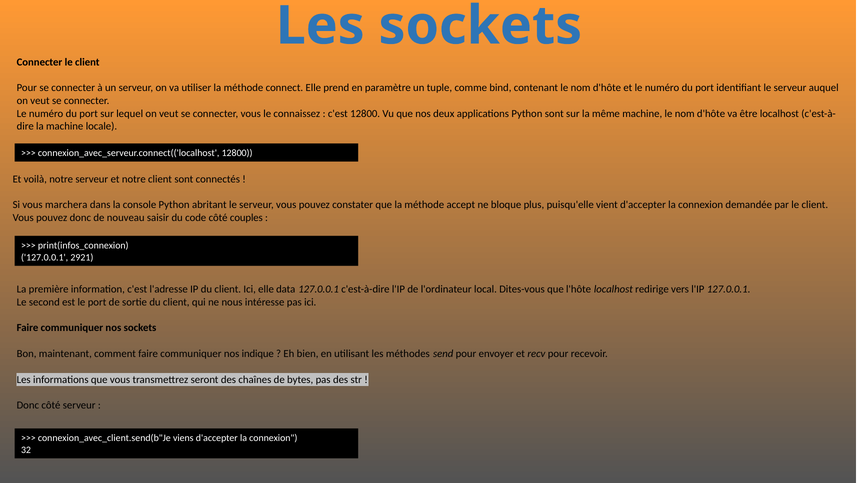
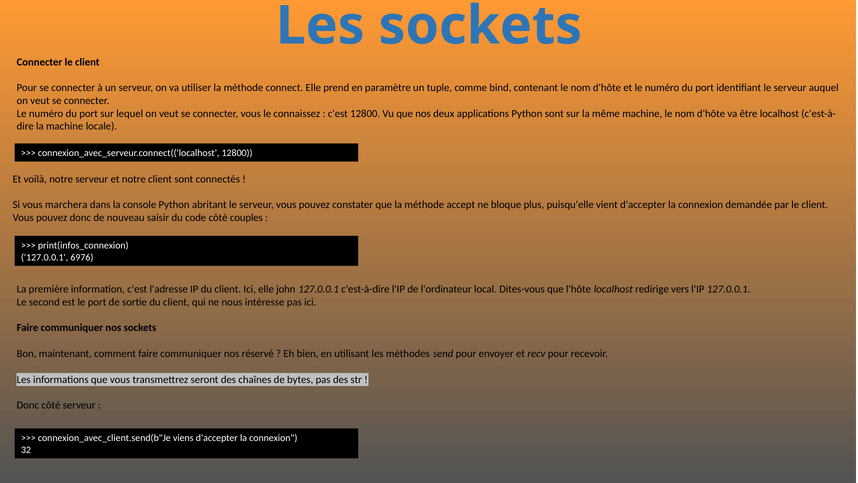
2921: 2921 -> 6976
data: data -> john
indique: indique -> réservé
